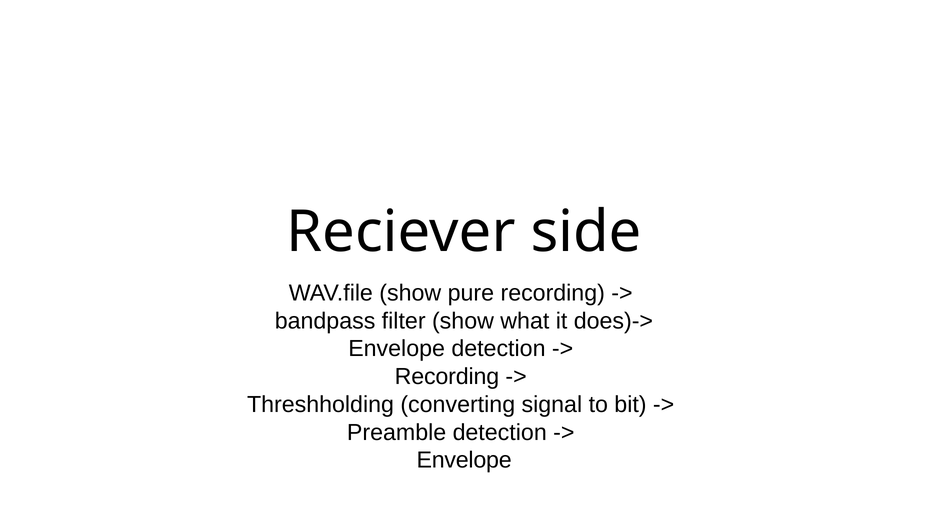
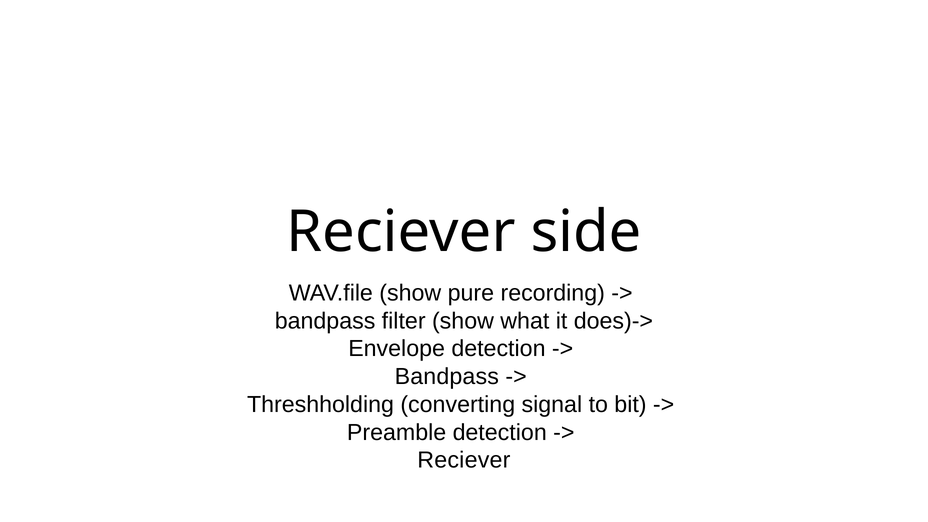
Recording at (447, 377): Recording -> Bandpass
Envelope at (464, 460): Envelope -> Reciever
